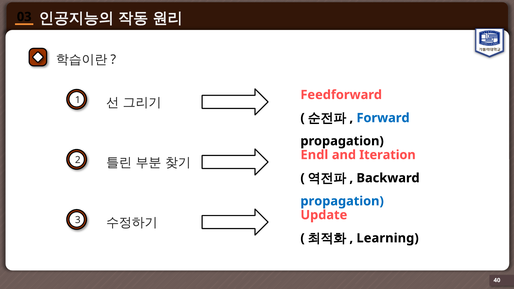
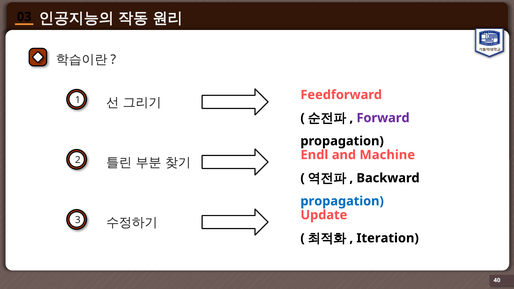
Forward colour: blue -> purple
Iteration: Iteration -> Machine
Learning: Learning -> Iteration
